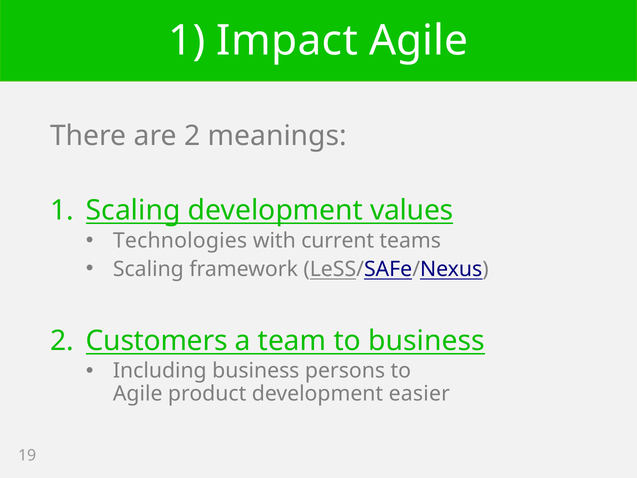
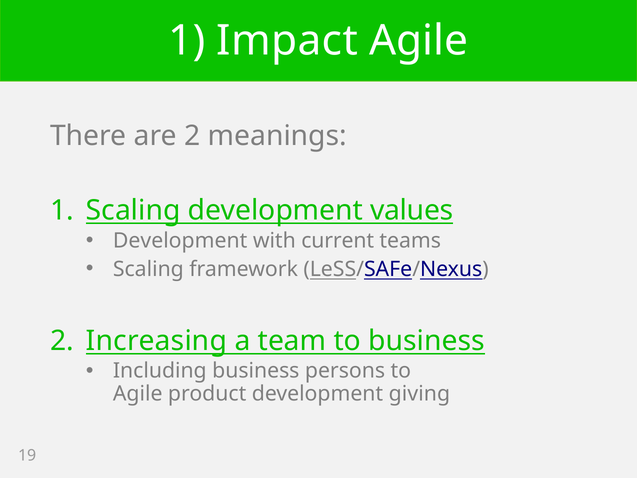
Technologies at (180, 241): Technologies -> Development
Customers: Customers -> Increasing
easier: easier -> giving
